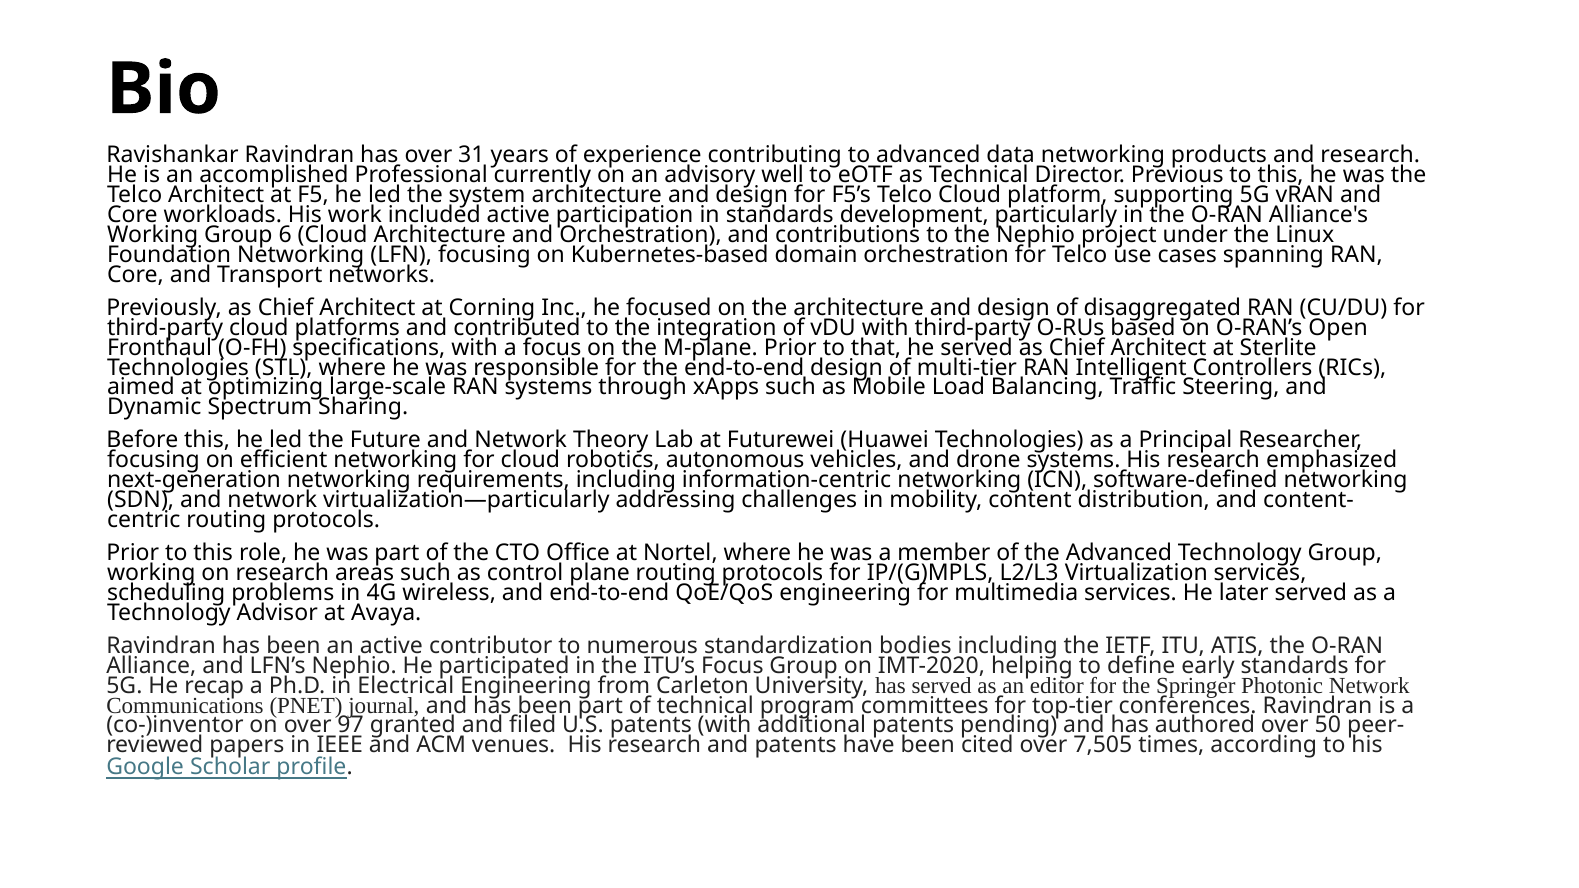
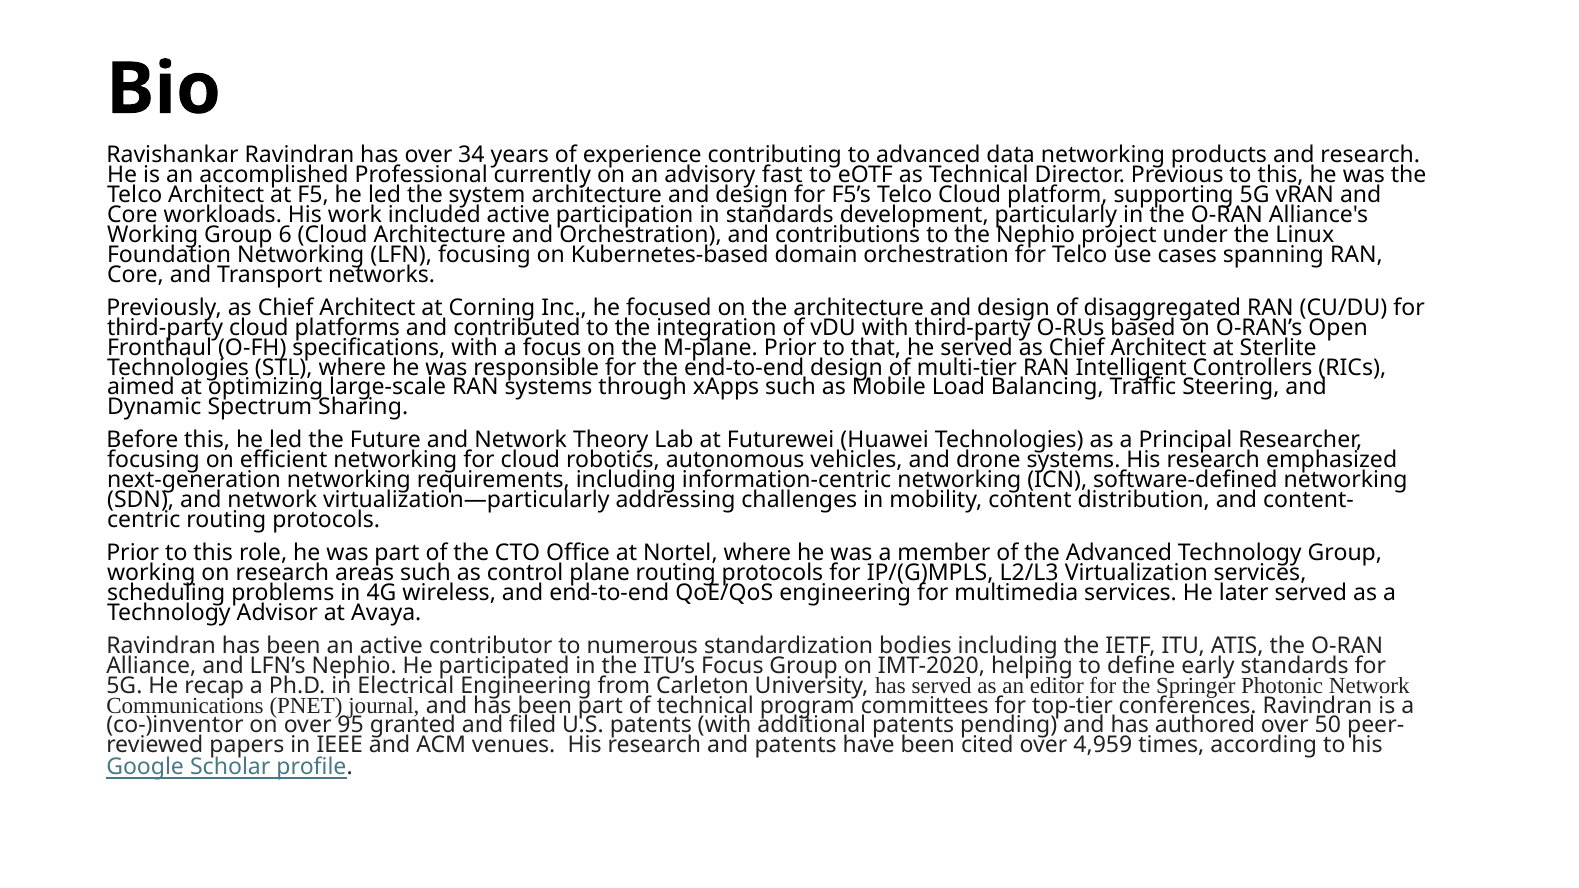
31: 31 -> 34
well: well -> fast
97: 97 -> 95
7,505: 7,505 -> 4,959
